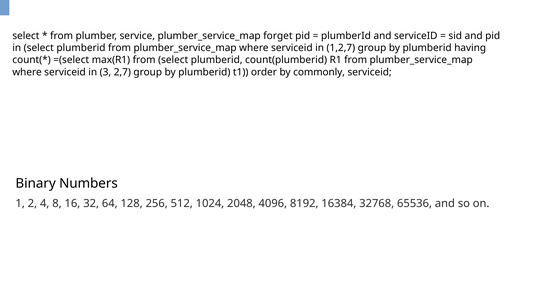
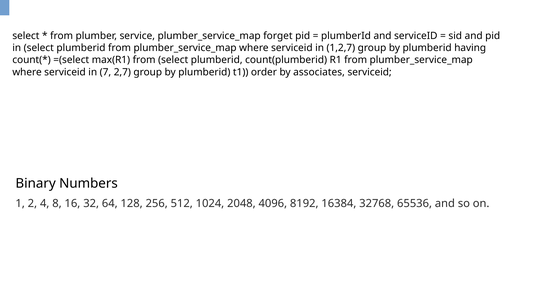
3: 3 -> 7
commonly: commonly -> associates
